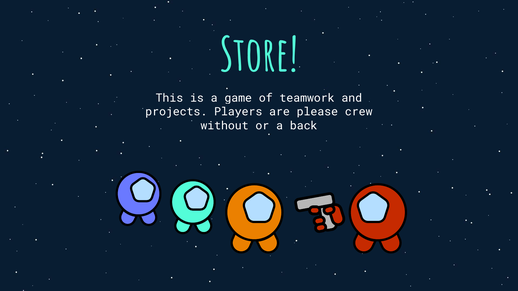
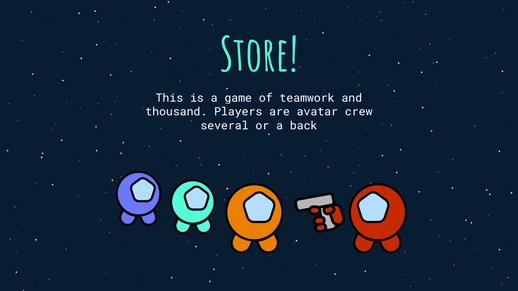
projects: projects -> thousand
please: please -> avatar
without: without -> several
